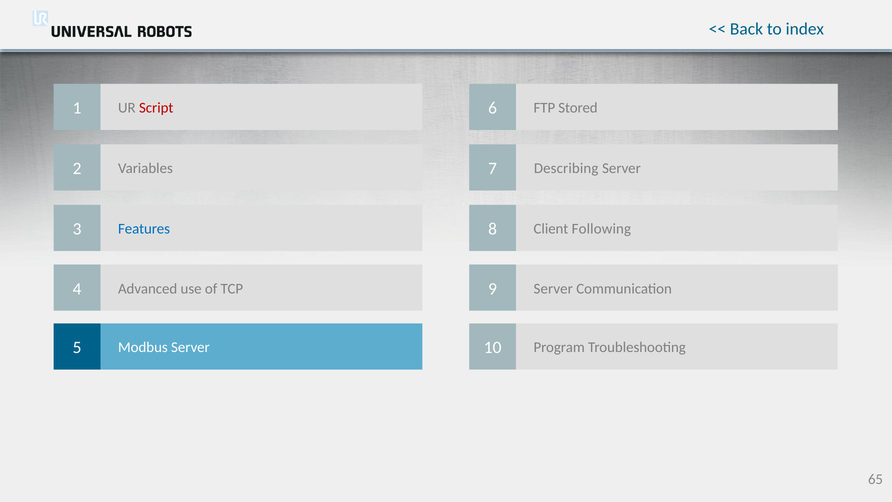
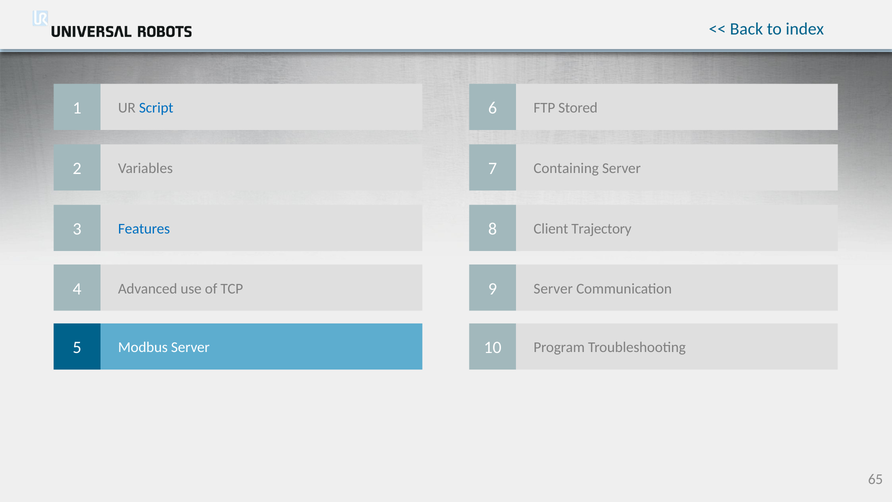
Script colour: red -> blue
Describing: Describing -> Containing
Following: Following -> Trajectory
